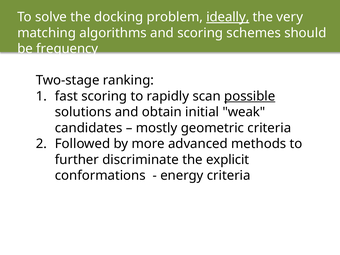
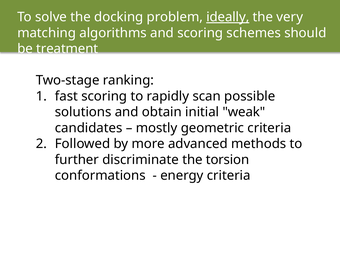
frequency: frequency -> treatment
possible underline: present -> none
explicit: explicit -> torsion
